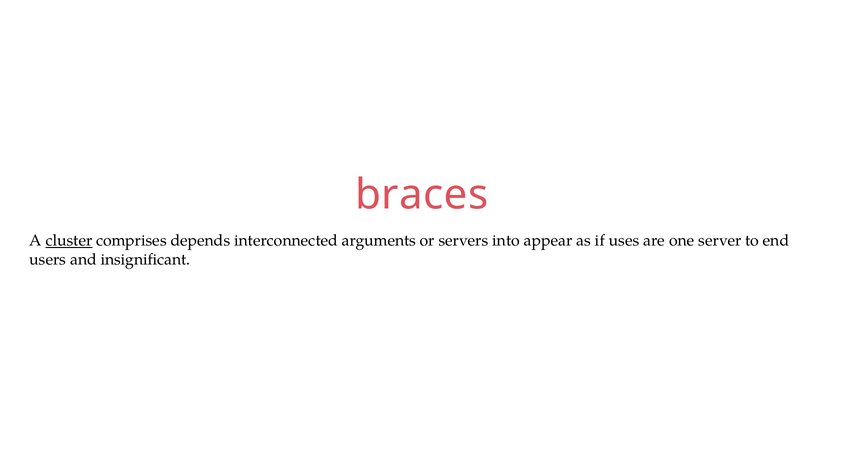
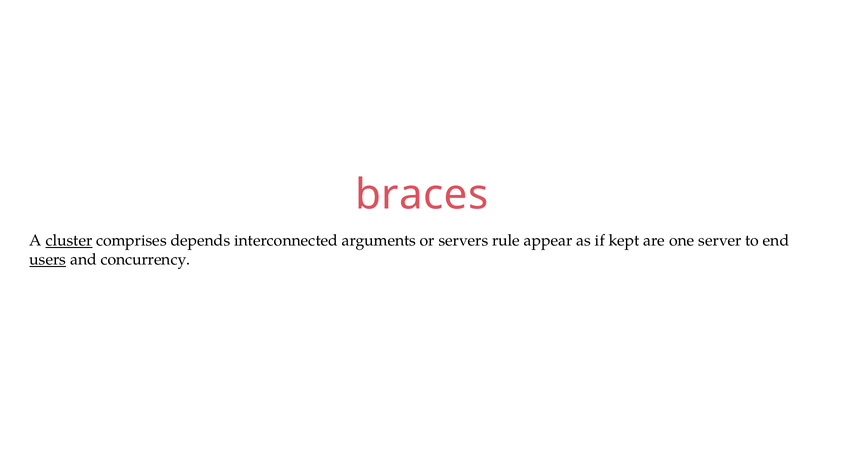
into: into -> rule
uses: uses -> kept
users underline: none -> present
insignificant: insignificant -> concurrency
